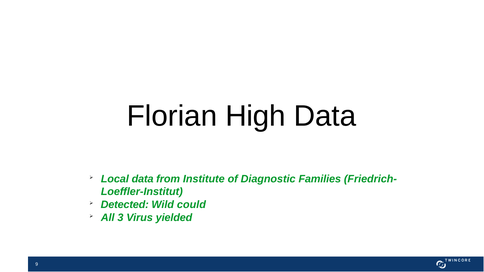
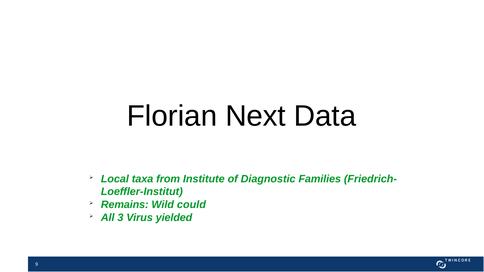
High: High -> Next
Local data: data -> taxa
Detected: Detected -> Remains
